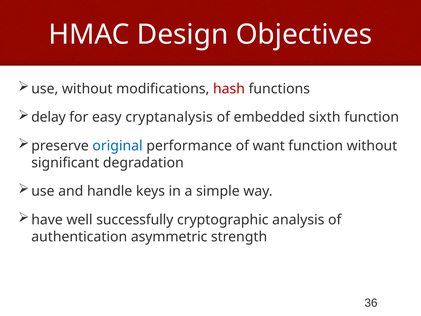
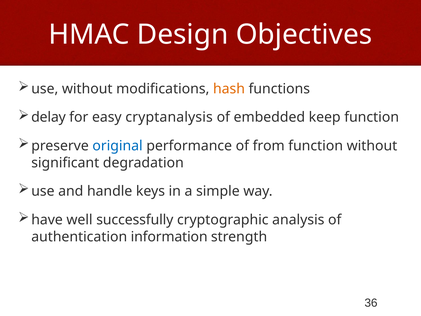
hash colour: red -> orange
sixth: sixth -> keep
want: want -> from
asymmetric: asymmetric -> information
